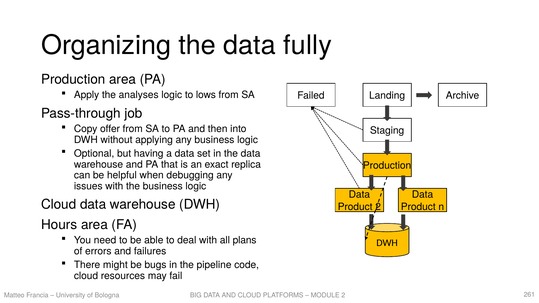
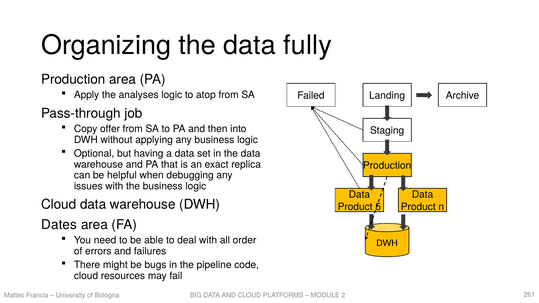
lows: lows -> atop
Product 2: 2 -> 5
Hours: Hours -> Dates
plans: plans -> order
